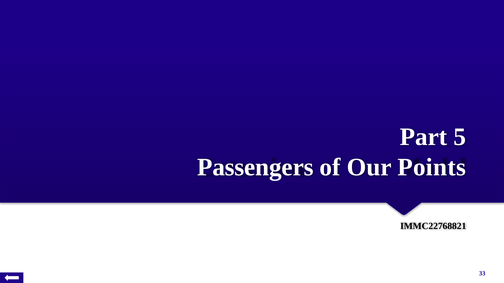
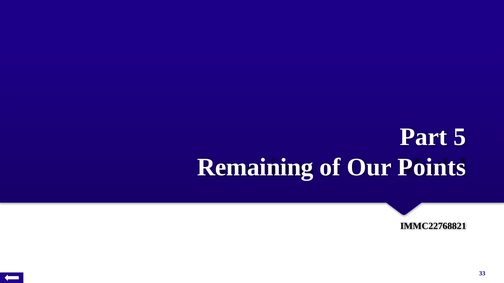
Passengers: Passengers -> Remaining
